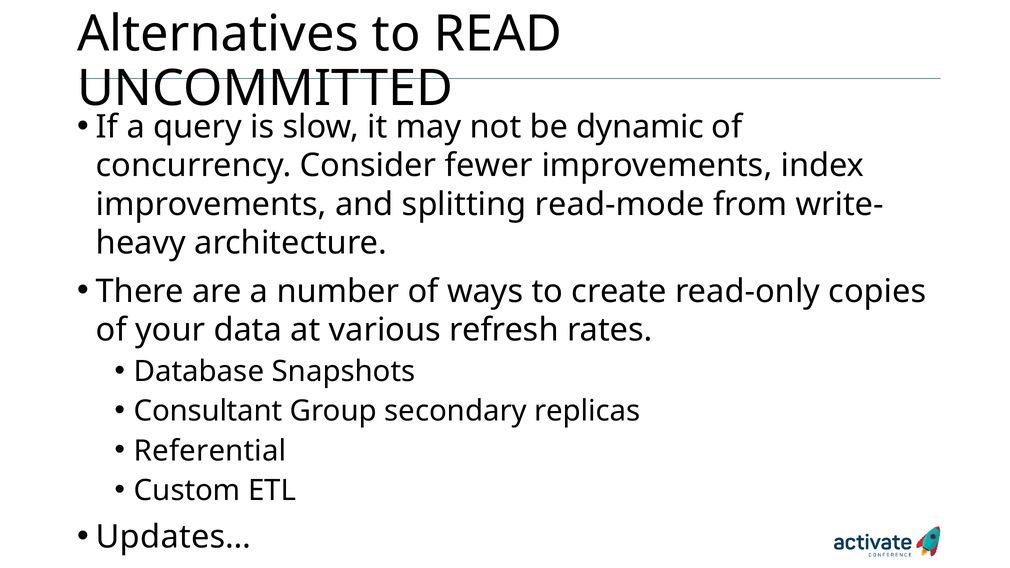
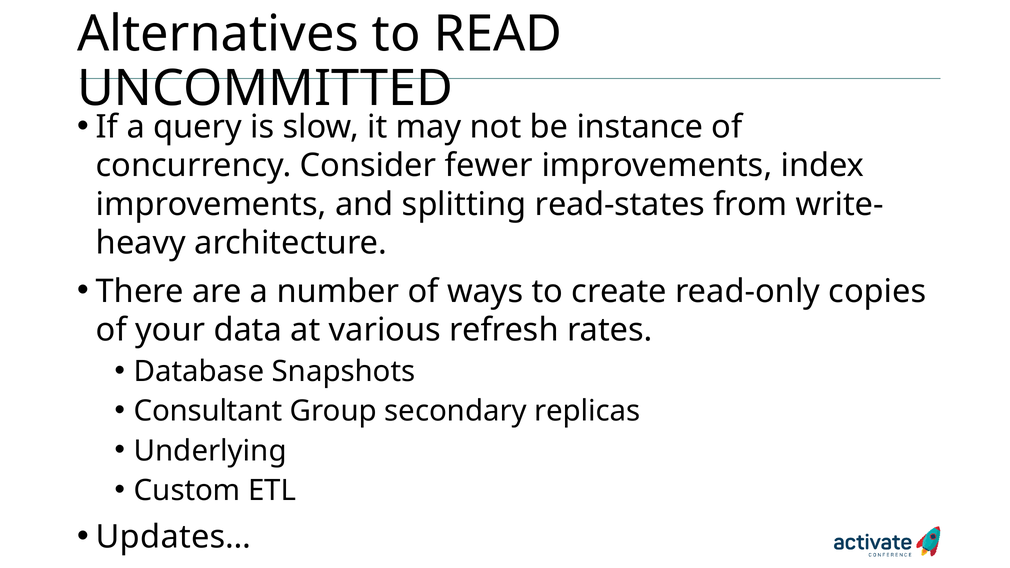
dynamic: dynamic -> instance
read-mode: read-mode -> read-states
Referential: Referential -> Underlying
